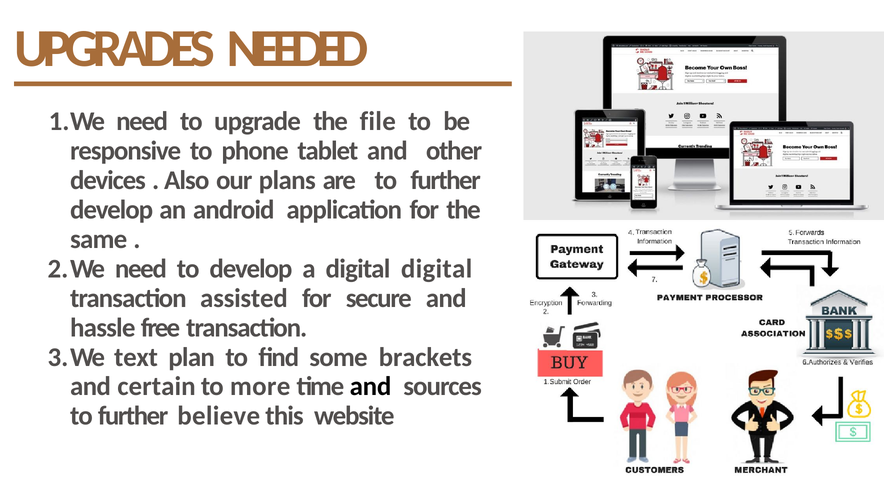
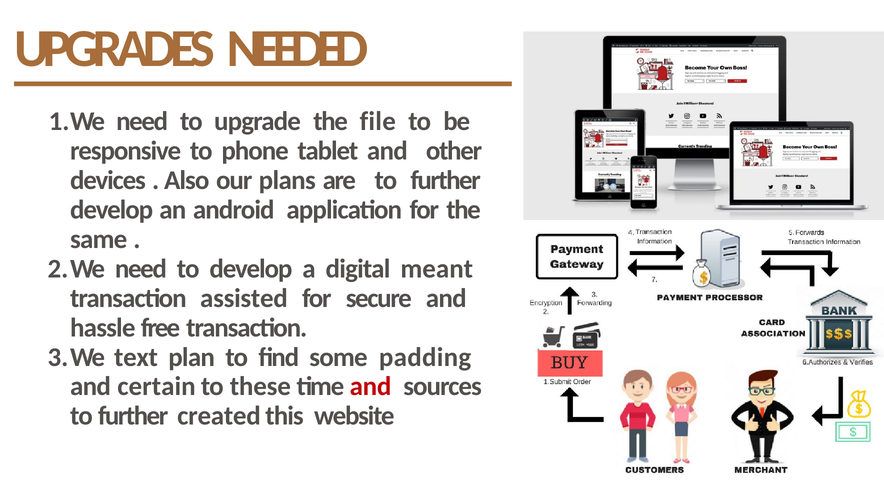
digital digital: digital -> meant
brackets: brackets -> padding
more: more -> these
and at (371, 387) colour: black -> red
believe: believe -> created
